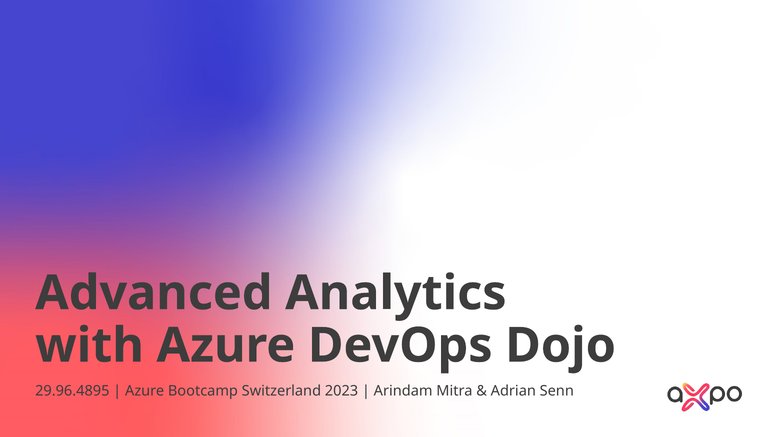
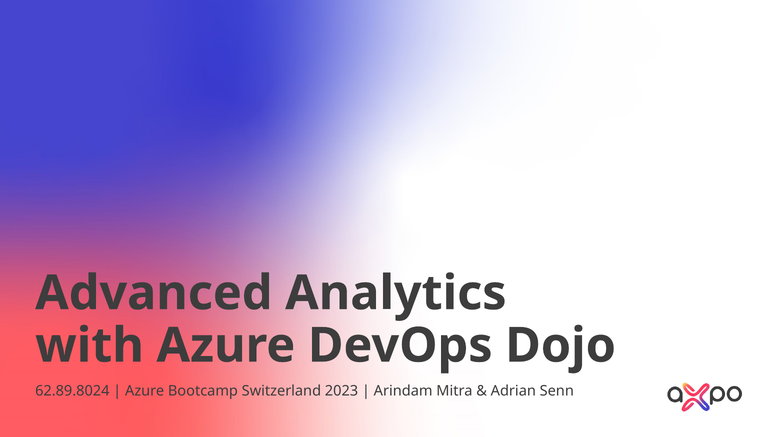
29.96.4895: 29.96.4895 -> 62.89.8024
